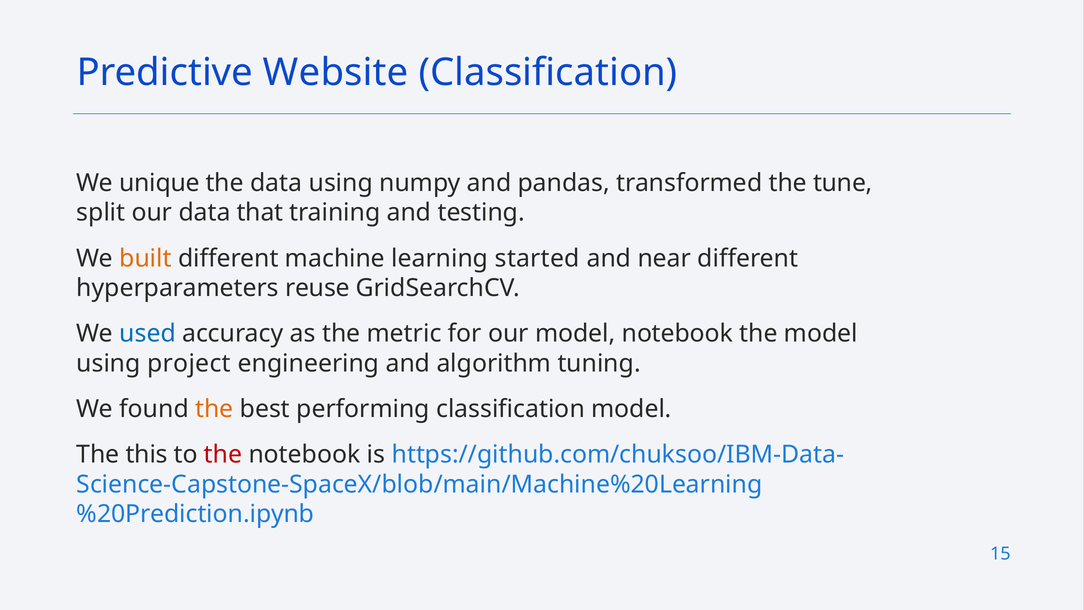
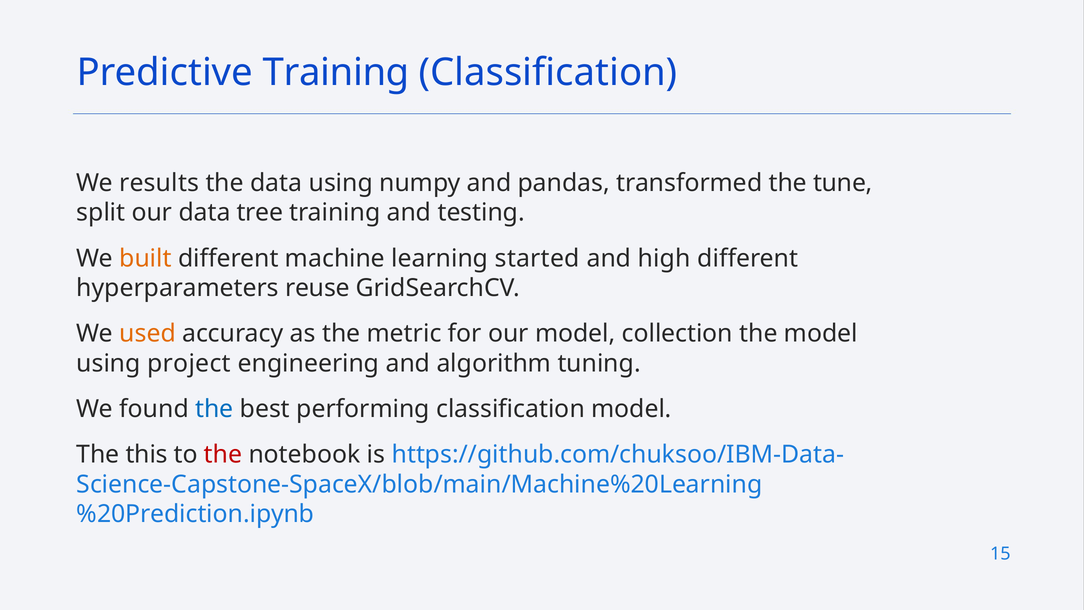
Predictive Website: Website -> Training
unique: unique -> results
that: that -> tree
near: near -> high
used colour: blue -> orange
model notebook: notebook -> collection
the at (214, 409) colour: orange -> blue
